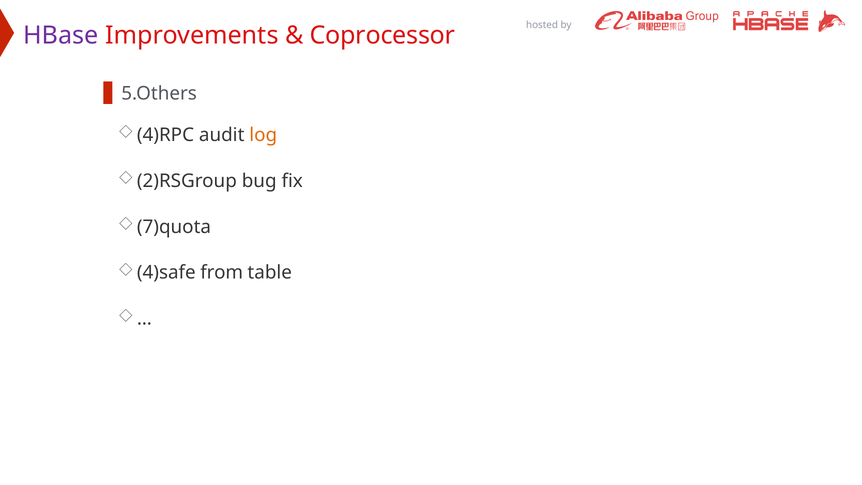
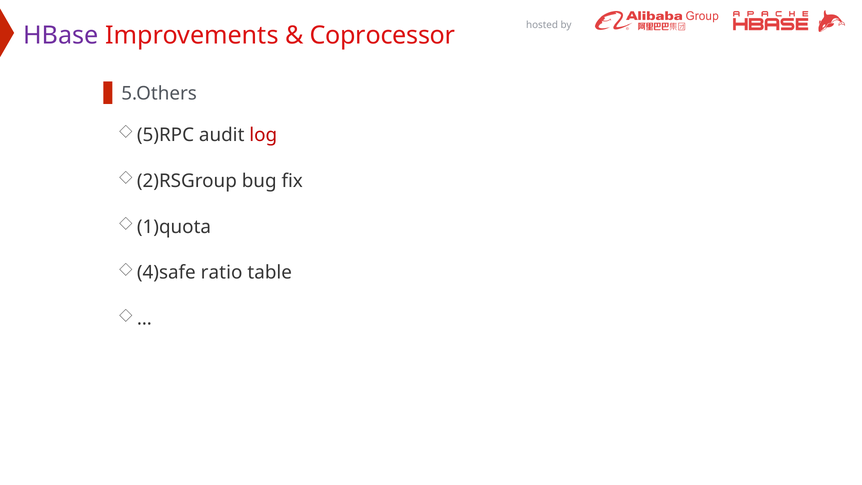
4)RPC: 4)RPC -> 5)RPC
log colour: orange -> red
7)quota: 7)quota -> 1)quota
from: from -> ratio
